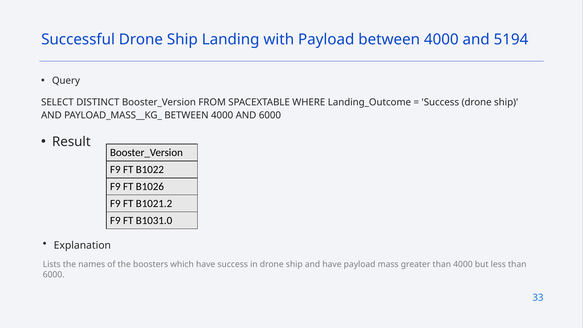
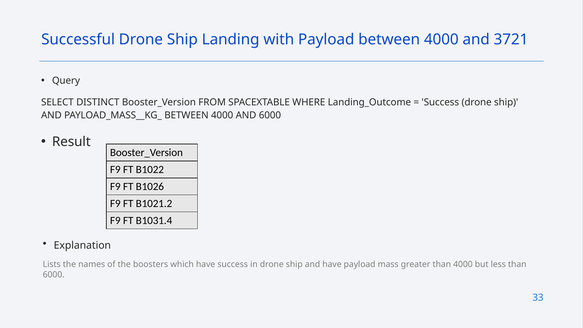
5194: 5194 -> 3721
B1031.0: B1031.0 -> B1031.4
